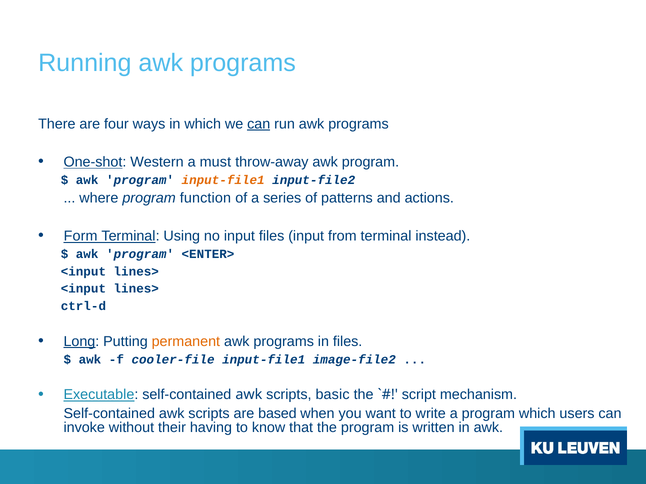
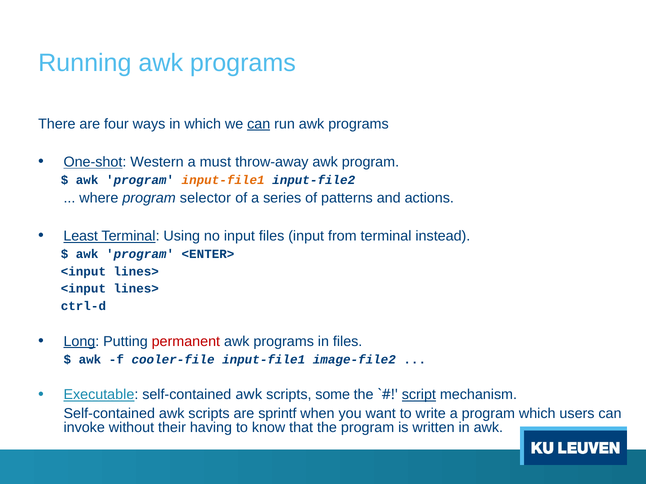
function: function -> selector
Form: Form -> Least
permanent colour: orange -> red
basic: basic -> some
script underline: none -> present
based: based -> sprintf
